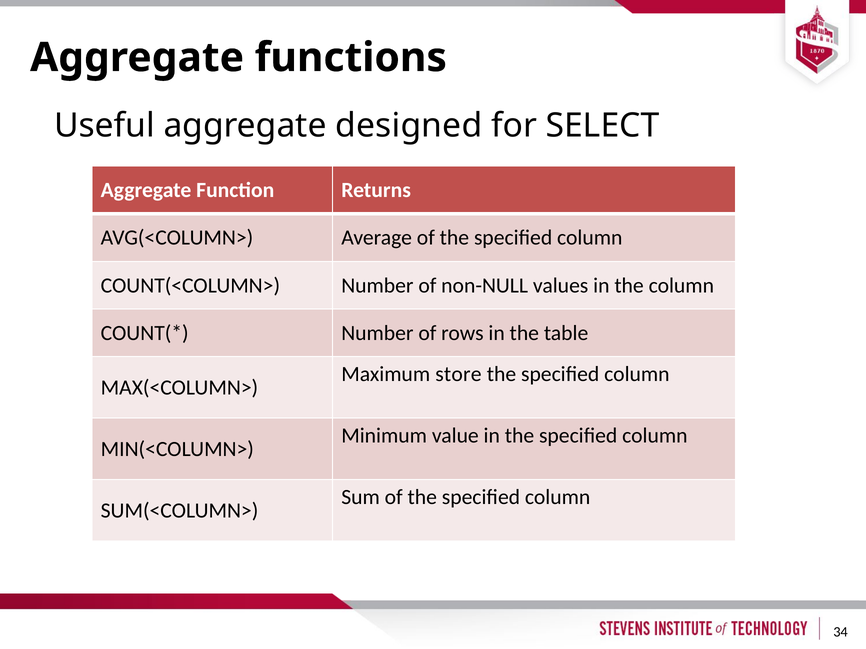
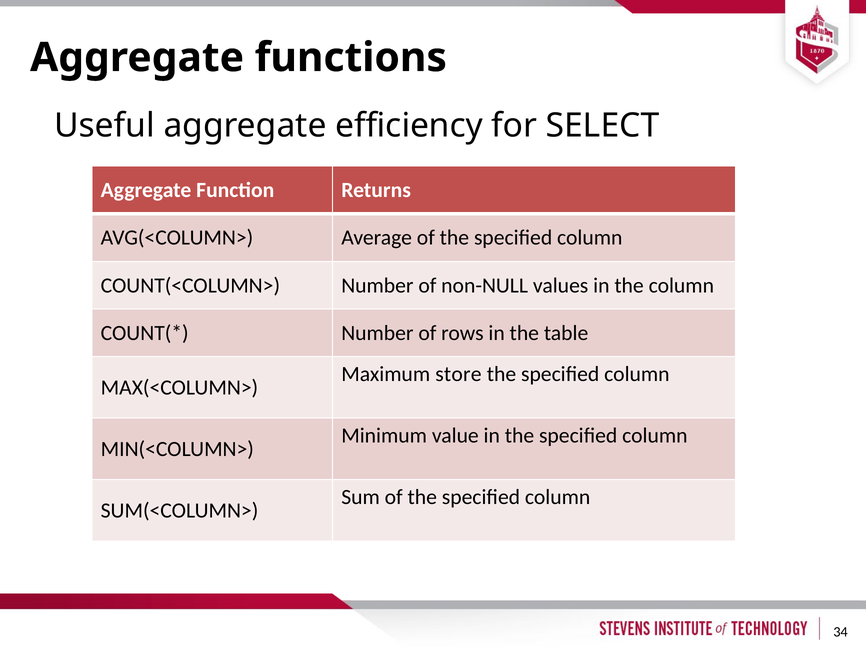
designed: designed -> efficiency
